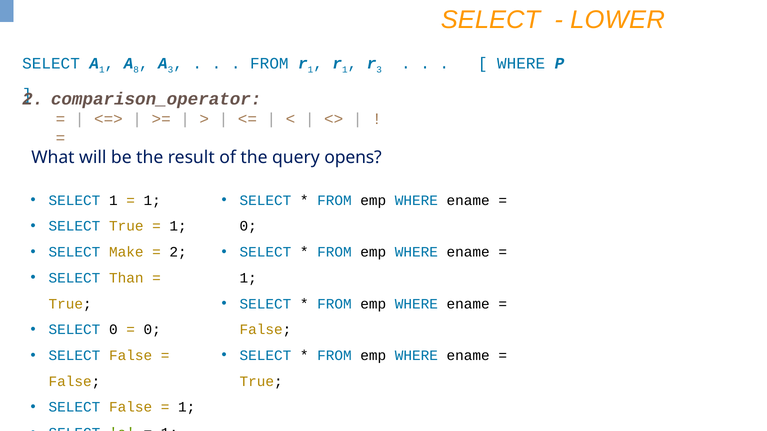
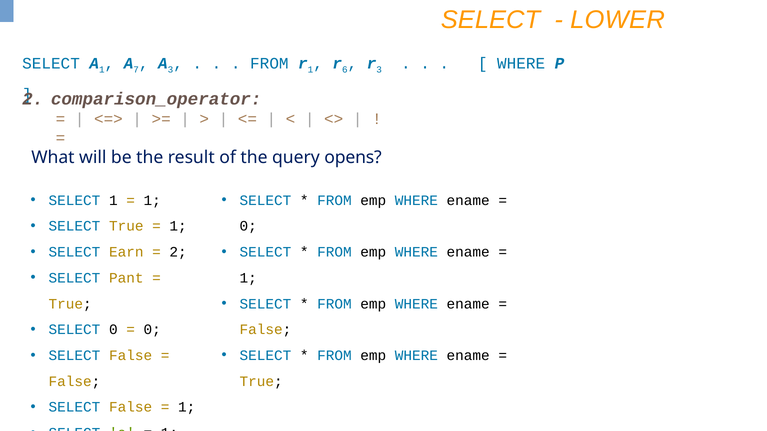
8: 8 -> 7
1 at (345, 70): 1 -> 6
Make: Make -> Earn
Than: Than -> Pant
